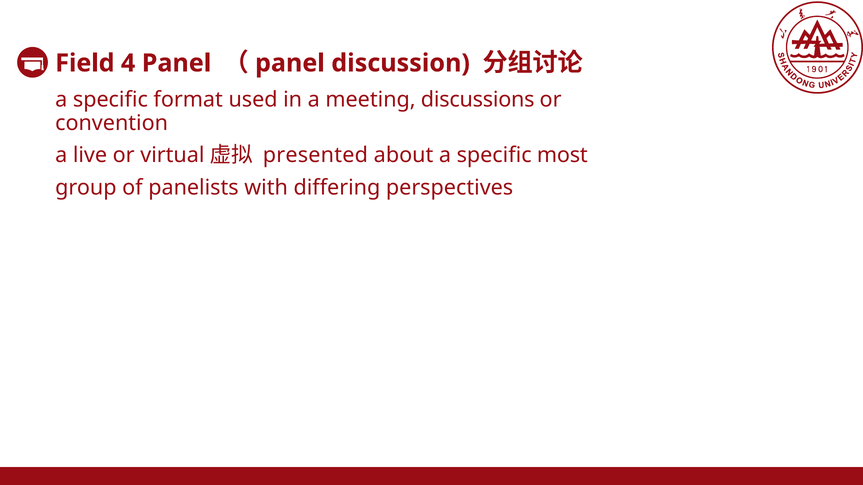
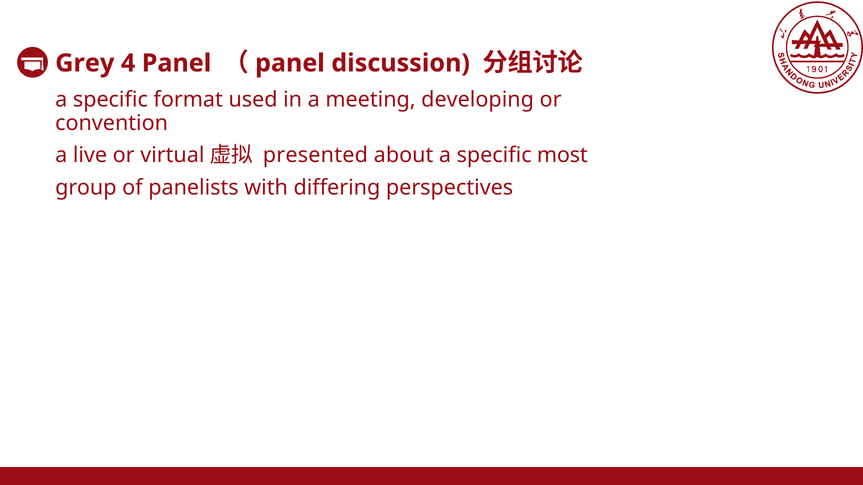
Field: Field -> Grey
discussions: discussions -> developing
